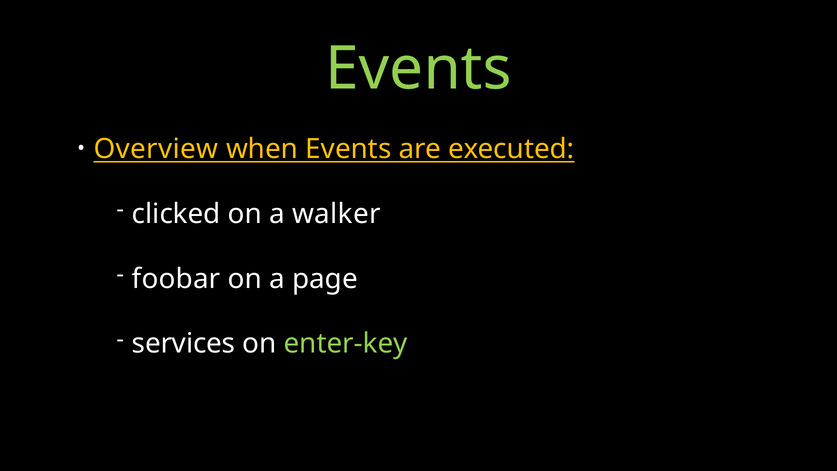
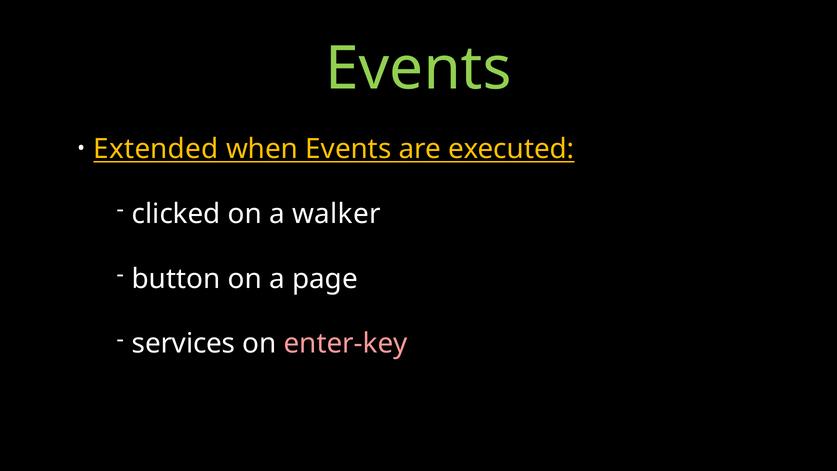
Overview: Overview -> Extended
foobar: foobar -> button
enter-key colour: light green -> pink
